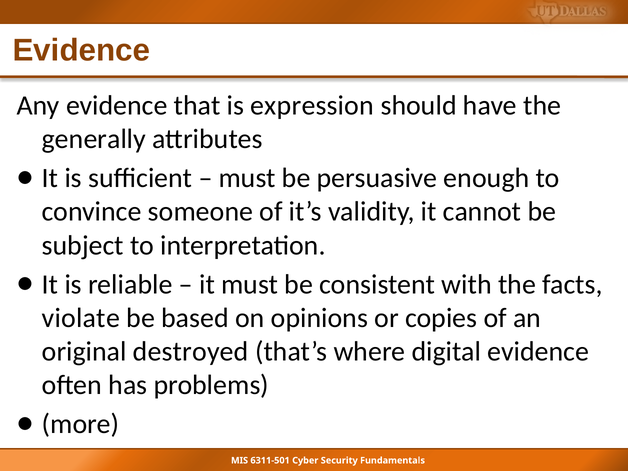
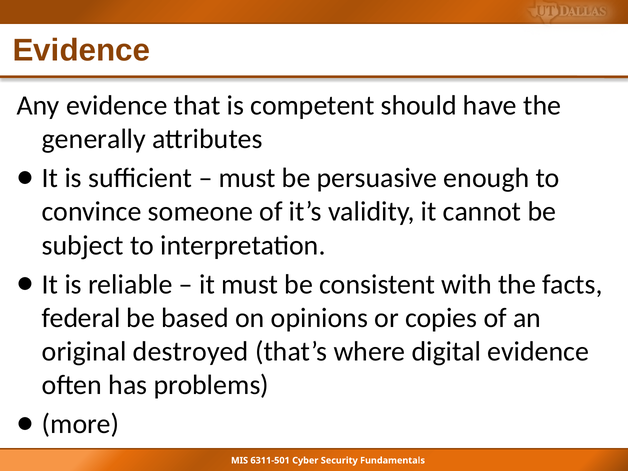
expression: expression -> competent
violate: violate -> federal
